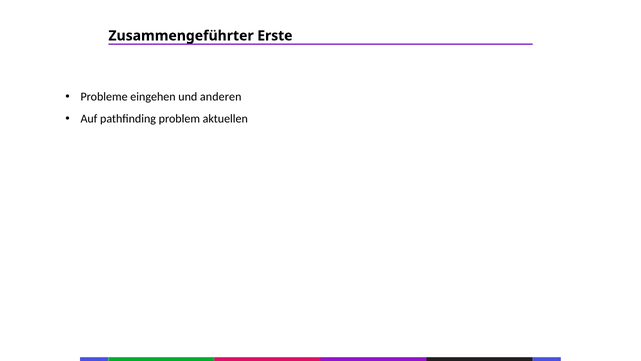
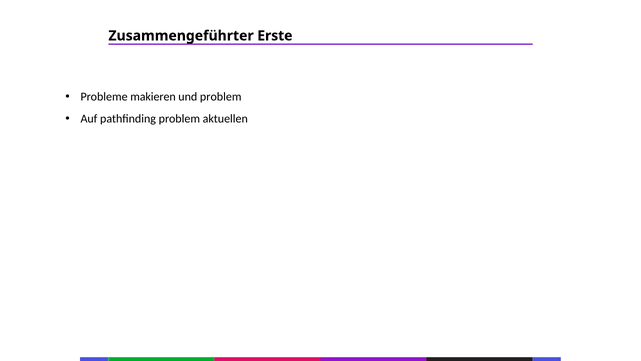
eingehen: eingehen -> makieren
und anderen: anderen -> problem
